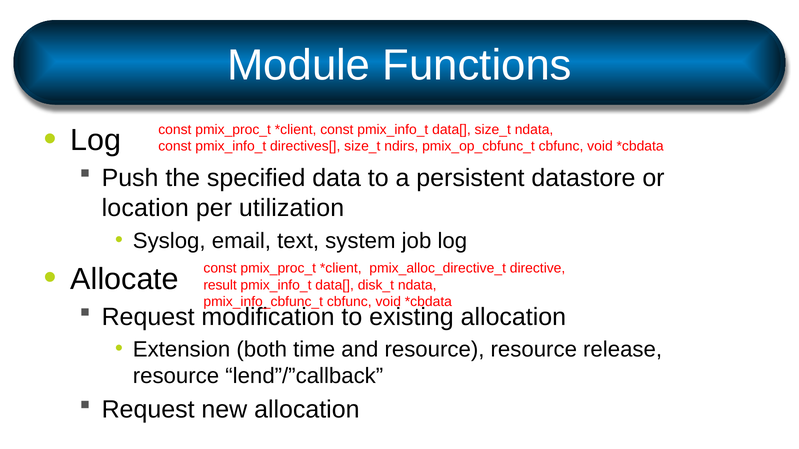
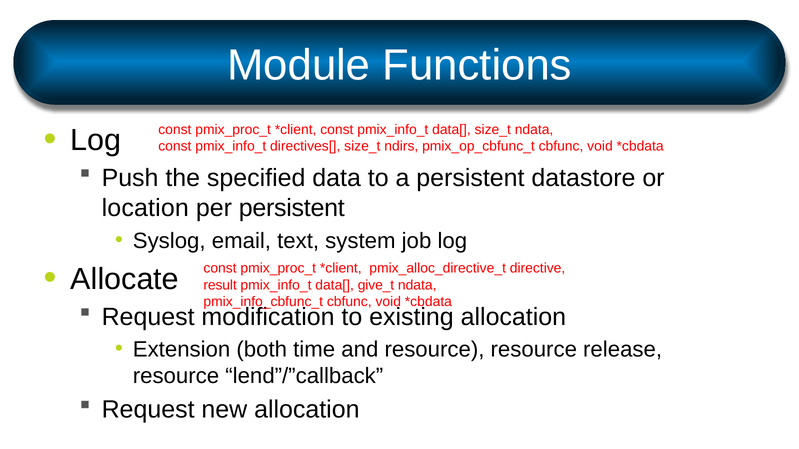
per utilization: utilization -> persistent
disk_t: disk_t -> give_t
